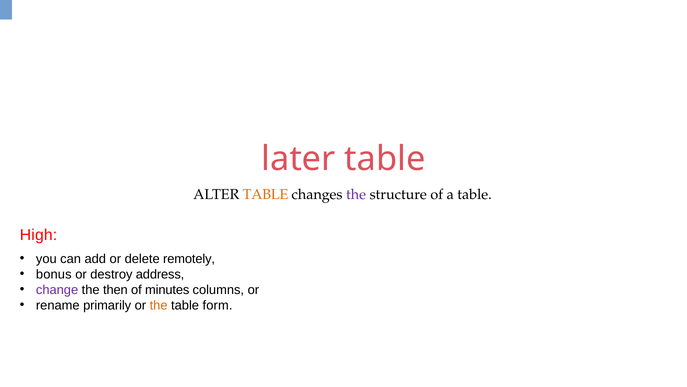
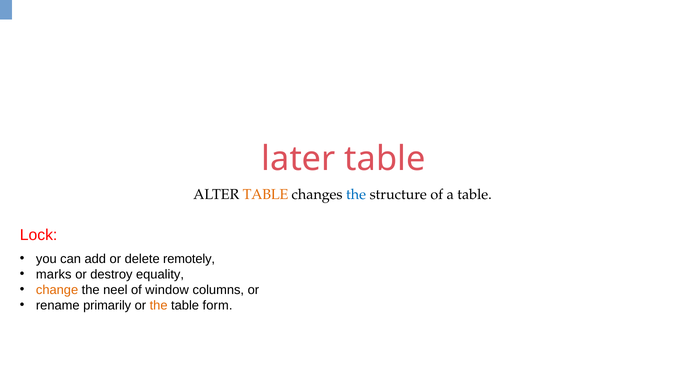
the at (356, 194) colour: purple -> blue
High: High -> Lock
bonus: bonus -> marks
address: address -> equality
change colour: purple -> orange
then: then -> neel
minutes: minutes -> window
